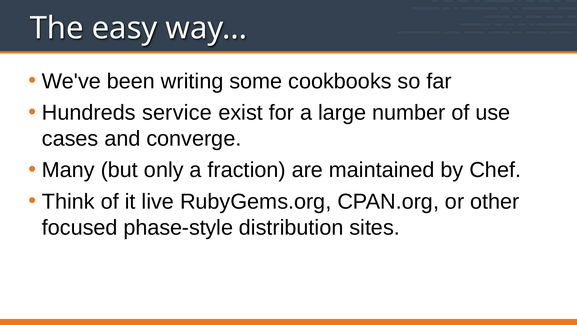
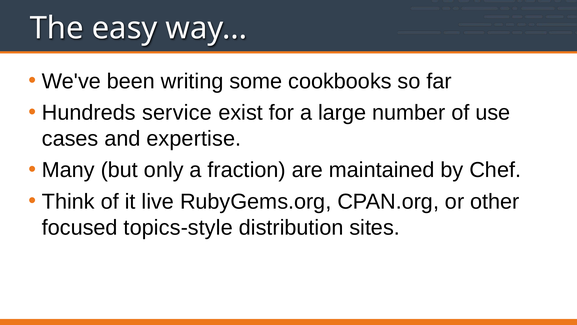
converge: converge -> expertise
phase-style: phase-style -> topics-style
